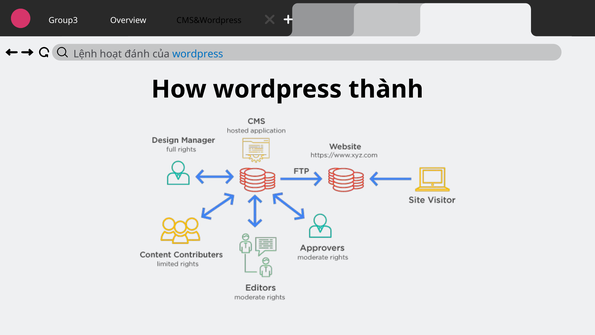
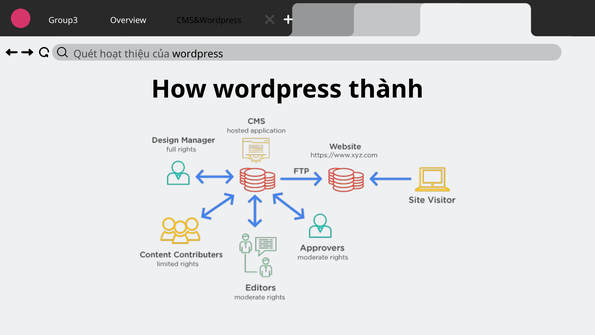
Lệnh: Lệnh -> Quét
đánh: đánh -> thiệu
wordpress at (198, 54) colour: blue -> black
